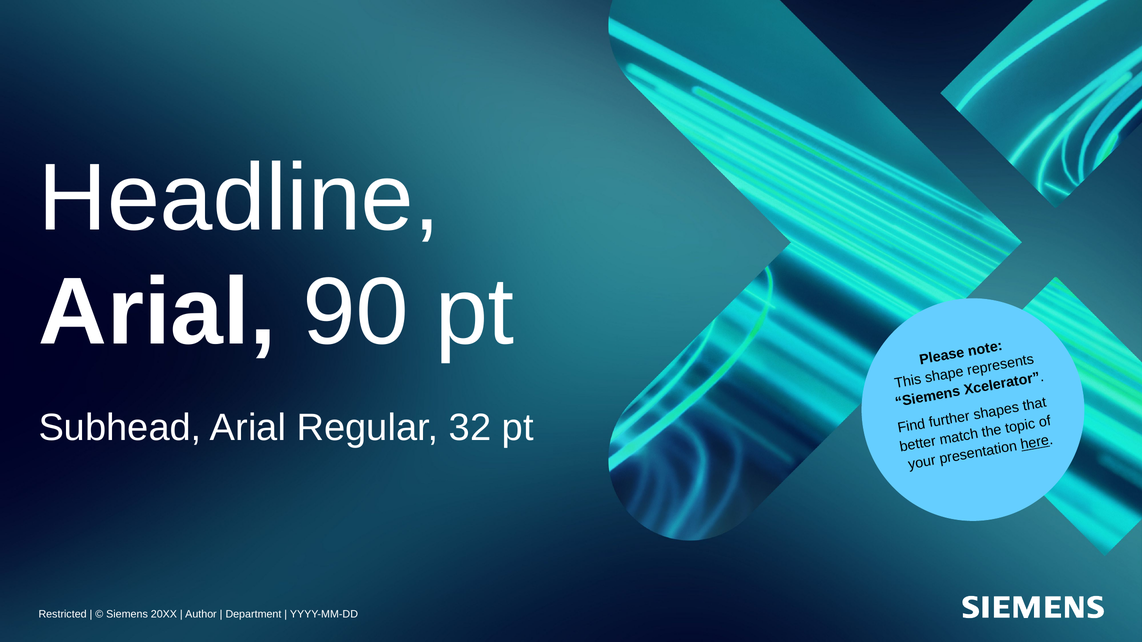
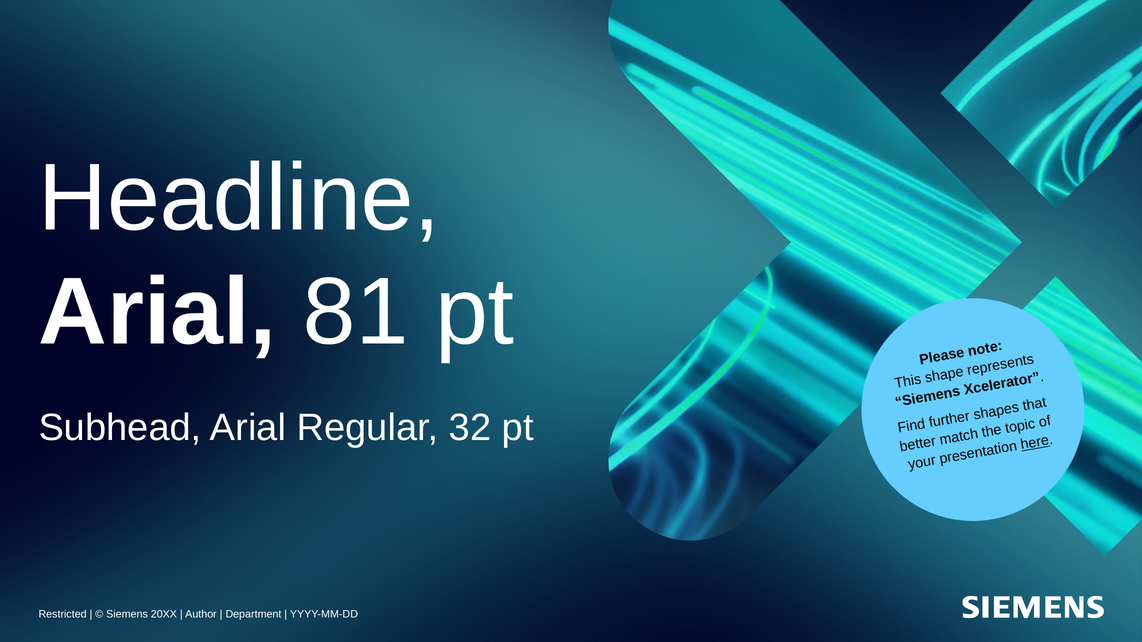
90: 90 -> 81
